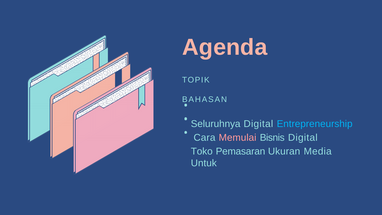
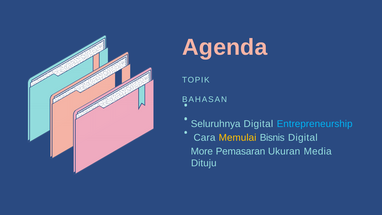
Memulai colour: pink -> yellow
Toko: Toko -> More
Untuk: Untuk -> Dituju
